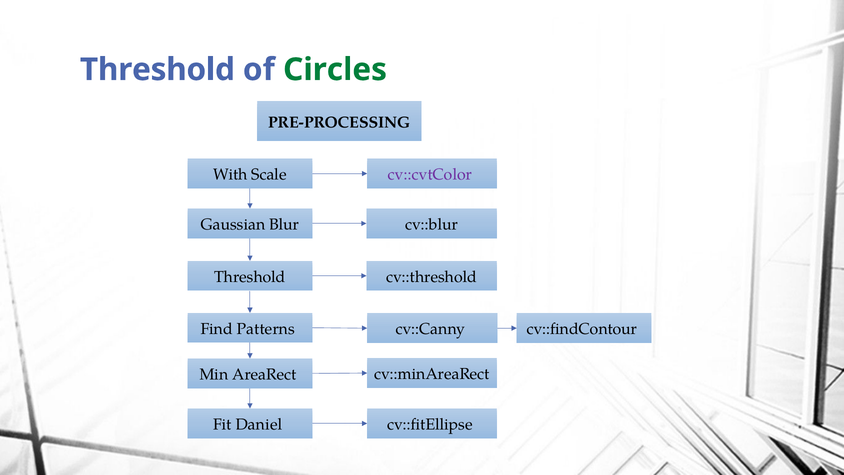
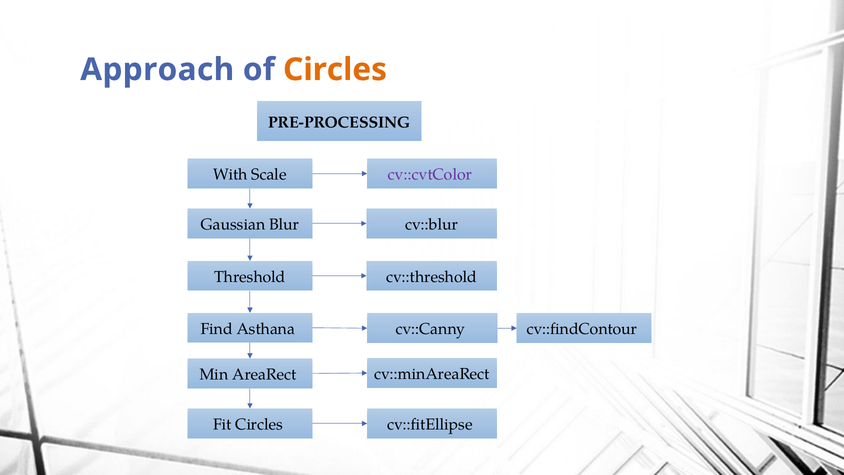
Threshold at (157, 70): Threshold -> Approach
Circles at (335, 70) colour: green -> orange
Patterns: Patterns -> Asthana
Fit Daniel: Daniel -> Circles
